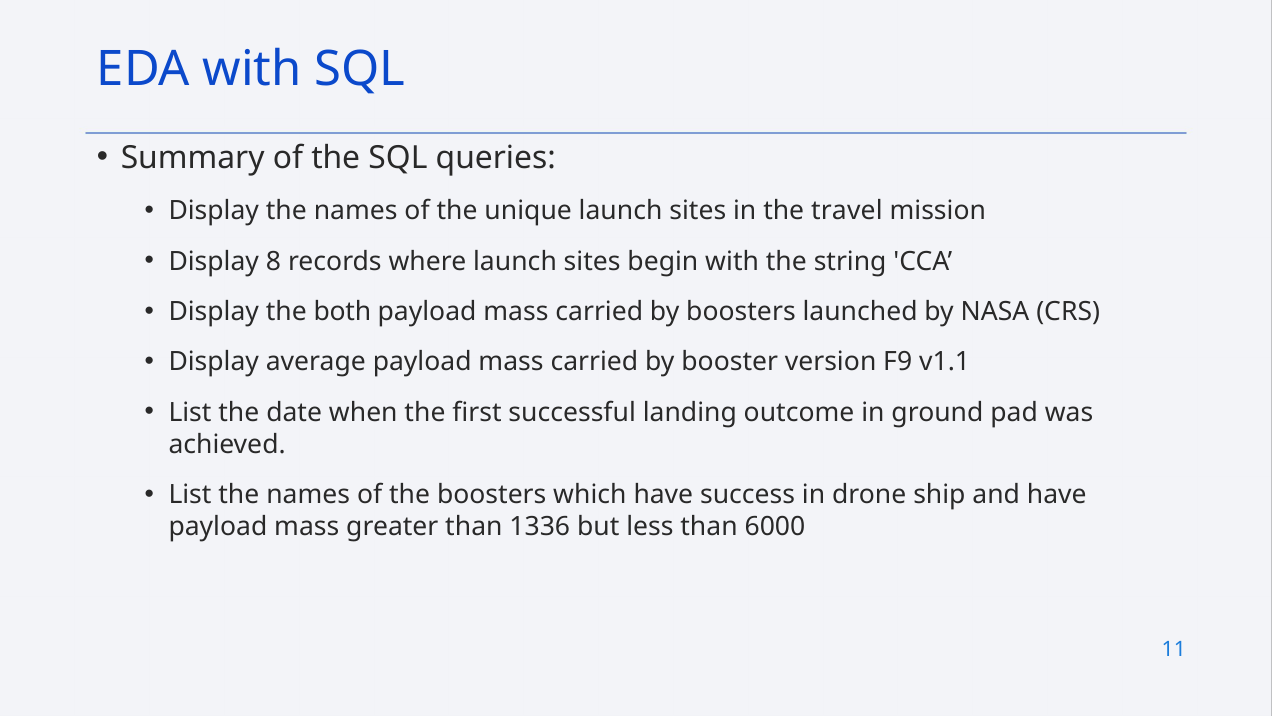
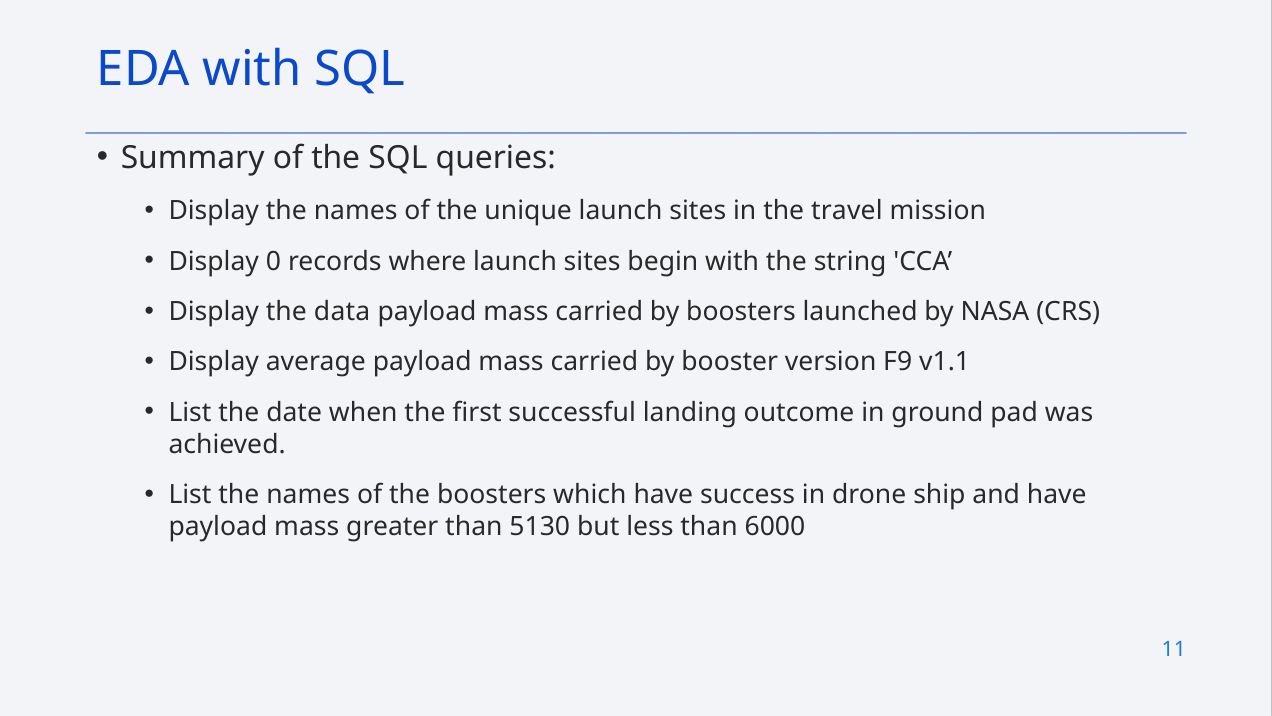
8: 8 -> 0
both: both -> data
1336: 1336 -> 5130
